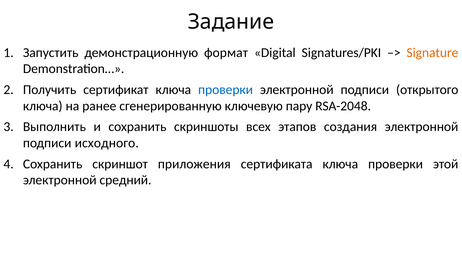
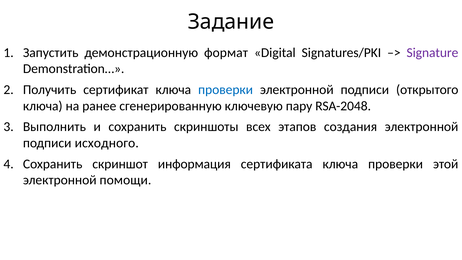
Signature colour: orange -> purple
приложения: приложения -> информация
средний: средний -> помощи
